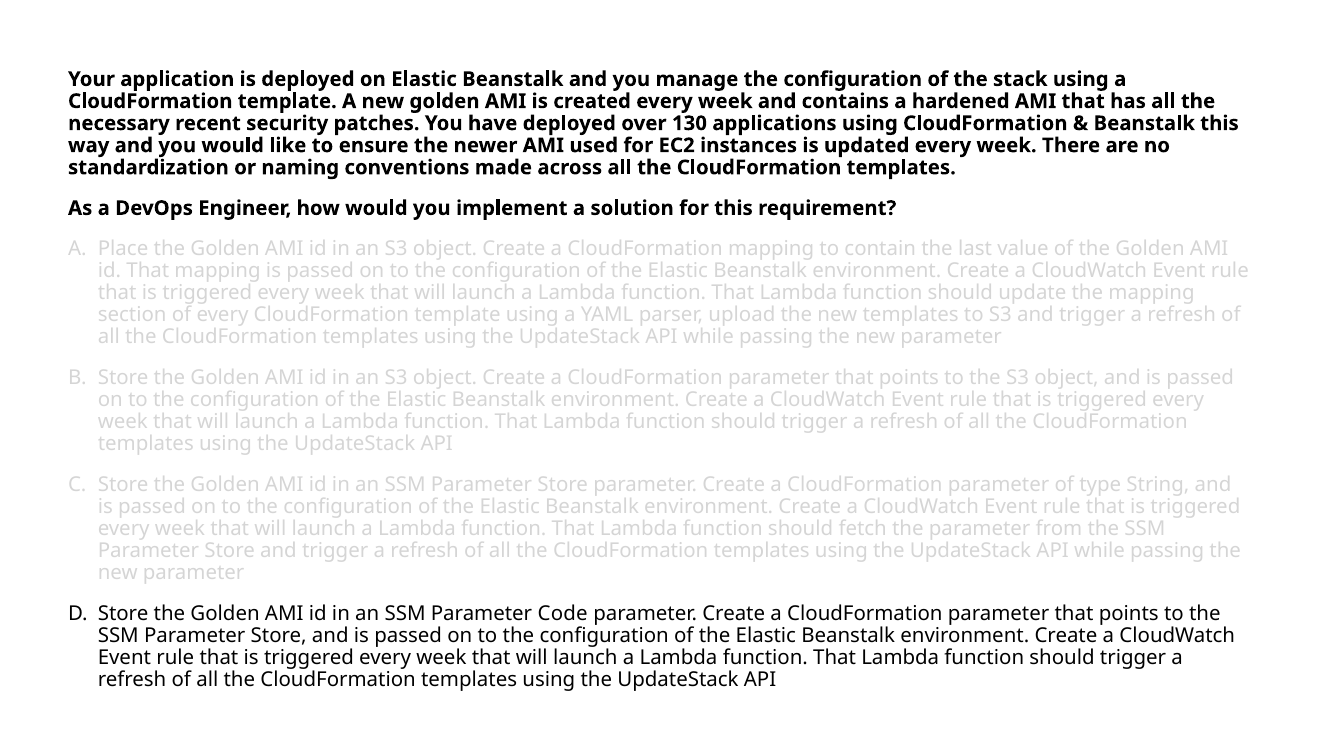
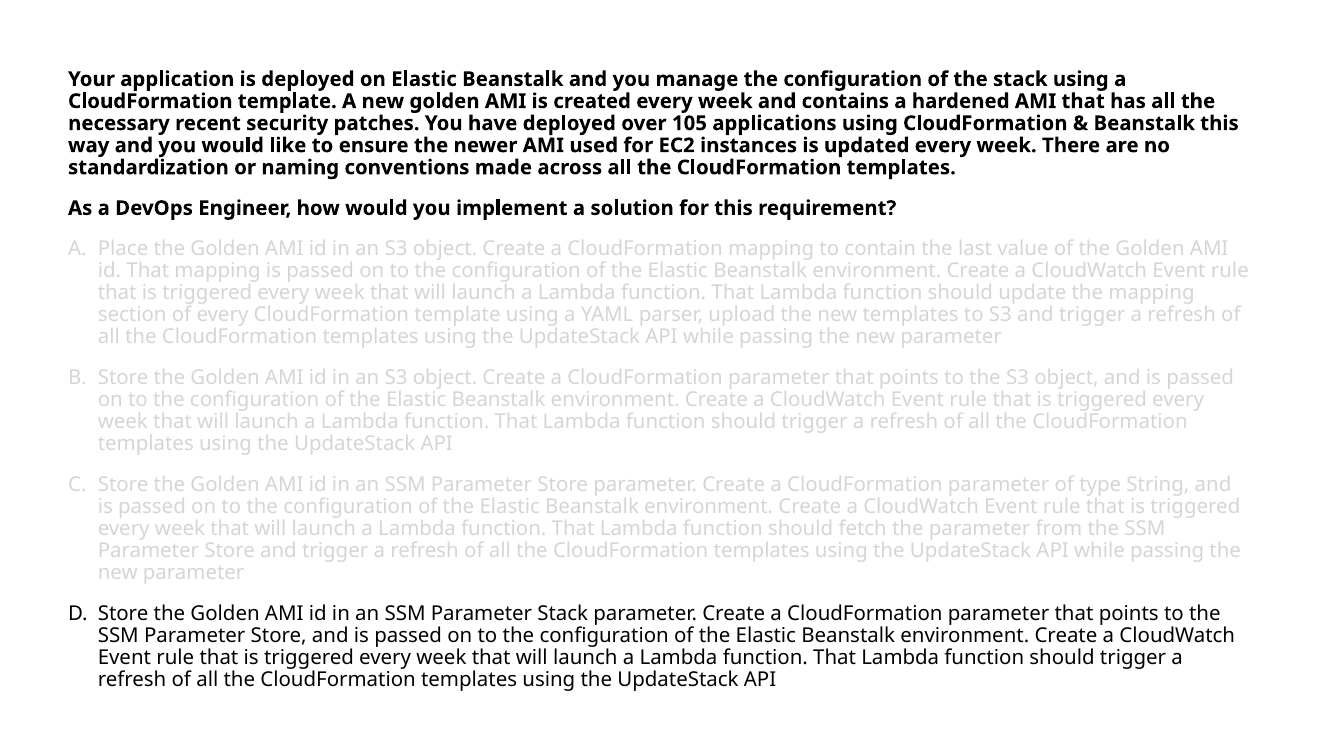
130: 130 -> 105
Parameter Code: Code -> Stack
